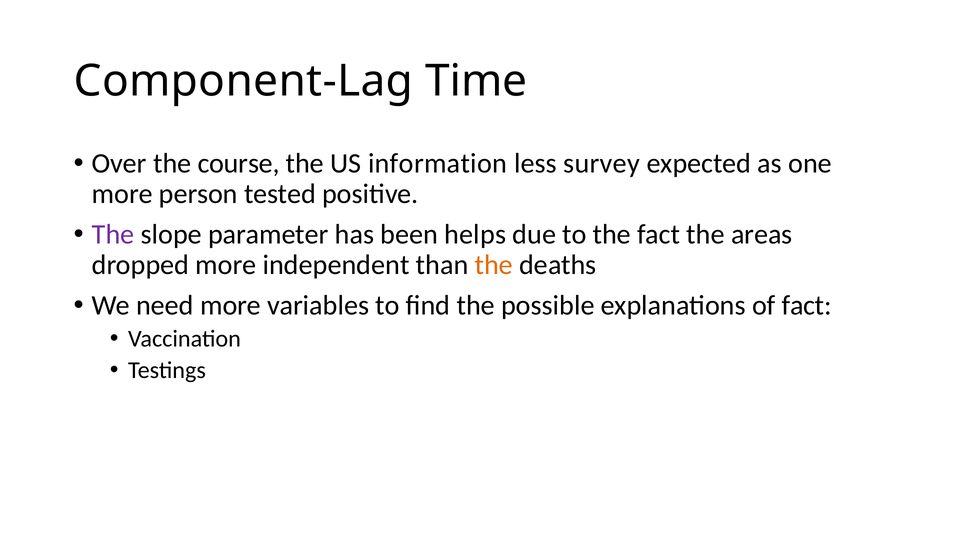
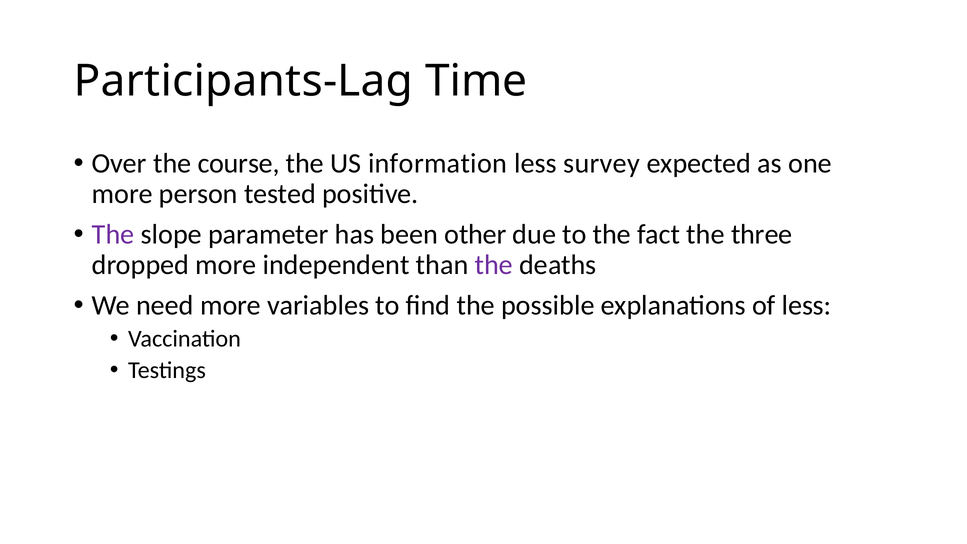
Component-Lag: Component-Lag -> Participants-Lag
helps: helps -> other
areas: areas -> three
the at (494, 265) colour: orange -> purple
of fact: fact -> less
